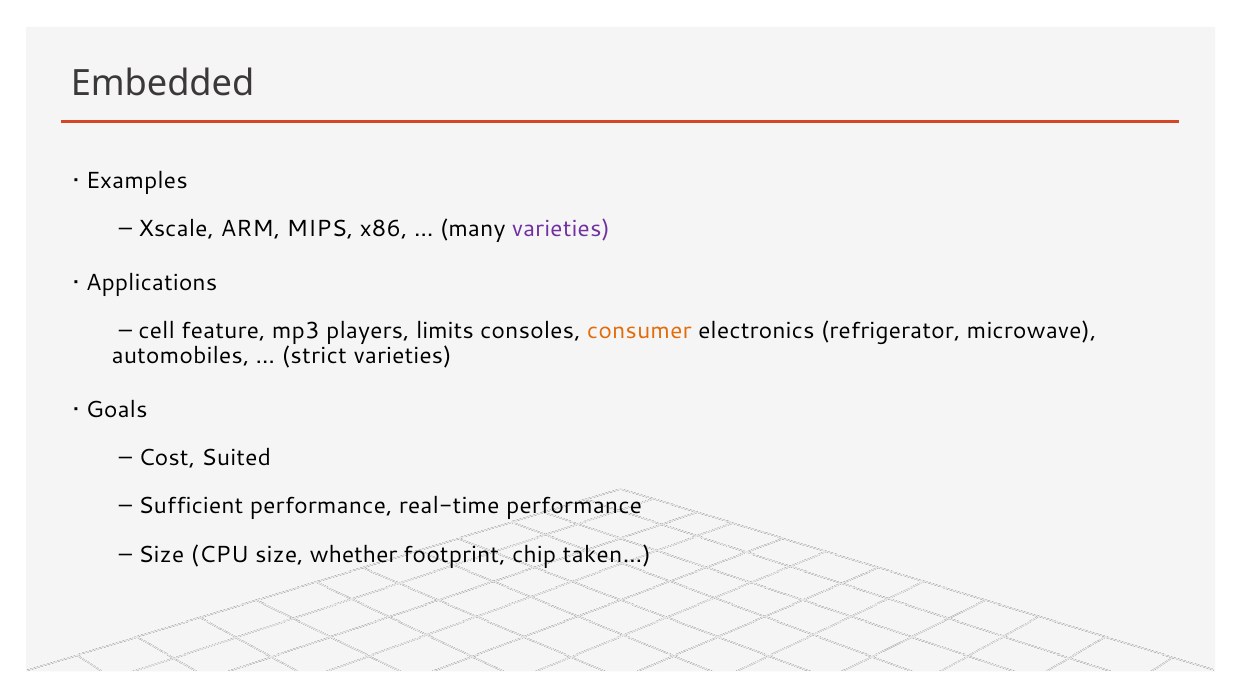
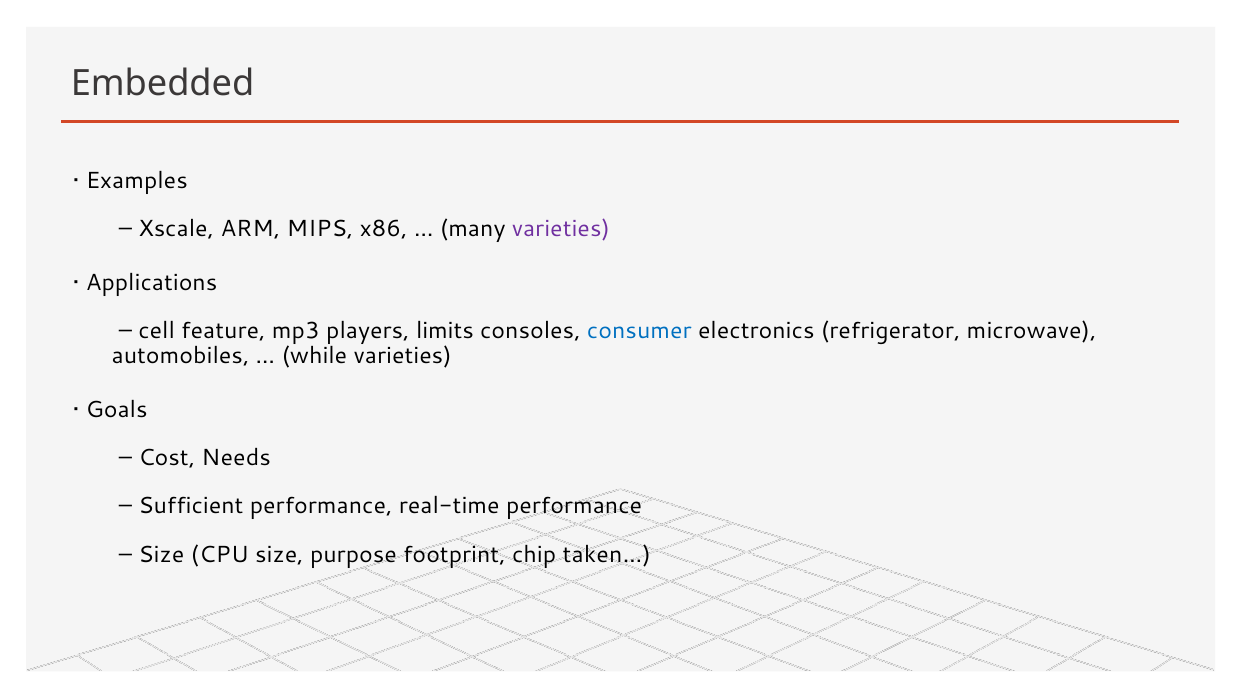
consumer colour: orange -> blue
strict: strict -> while
Suited: Suited -> Needs
whether: whether -> purpose
